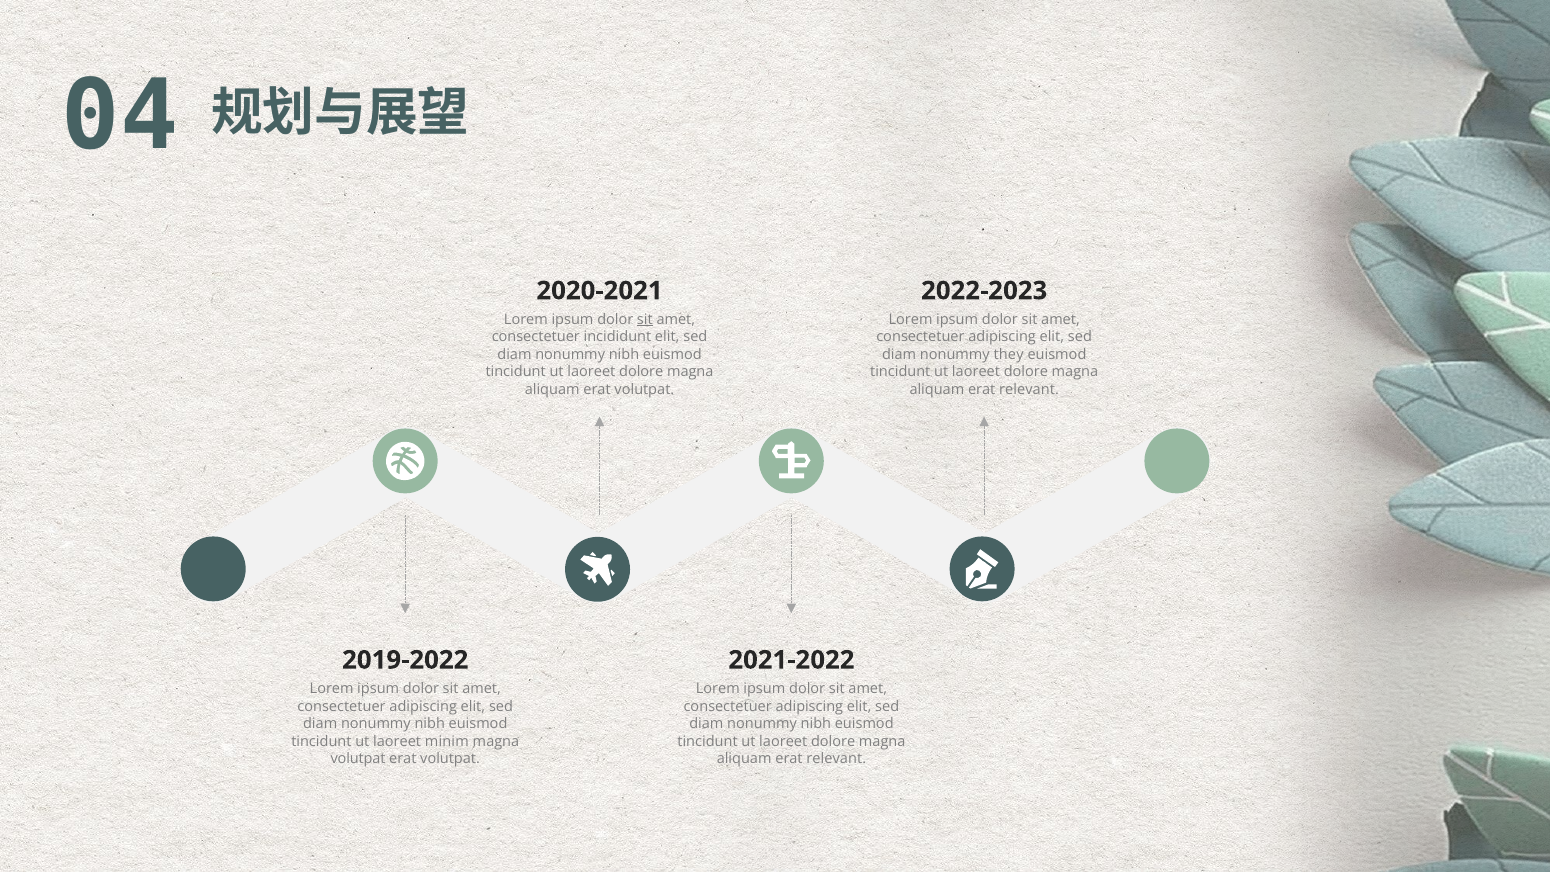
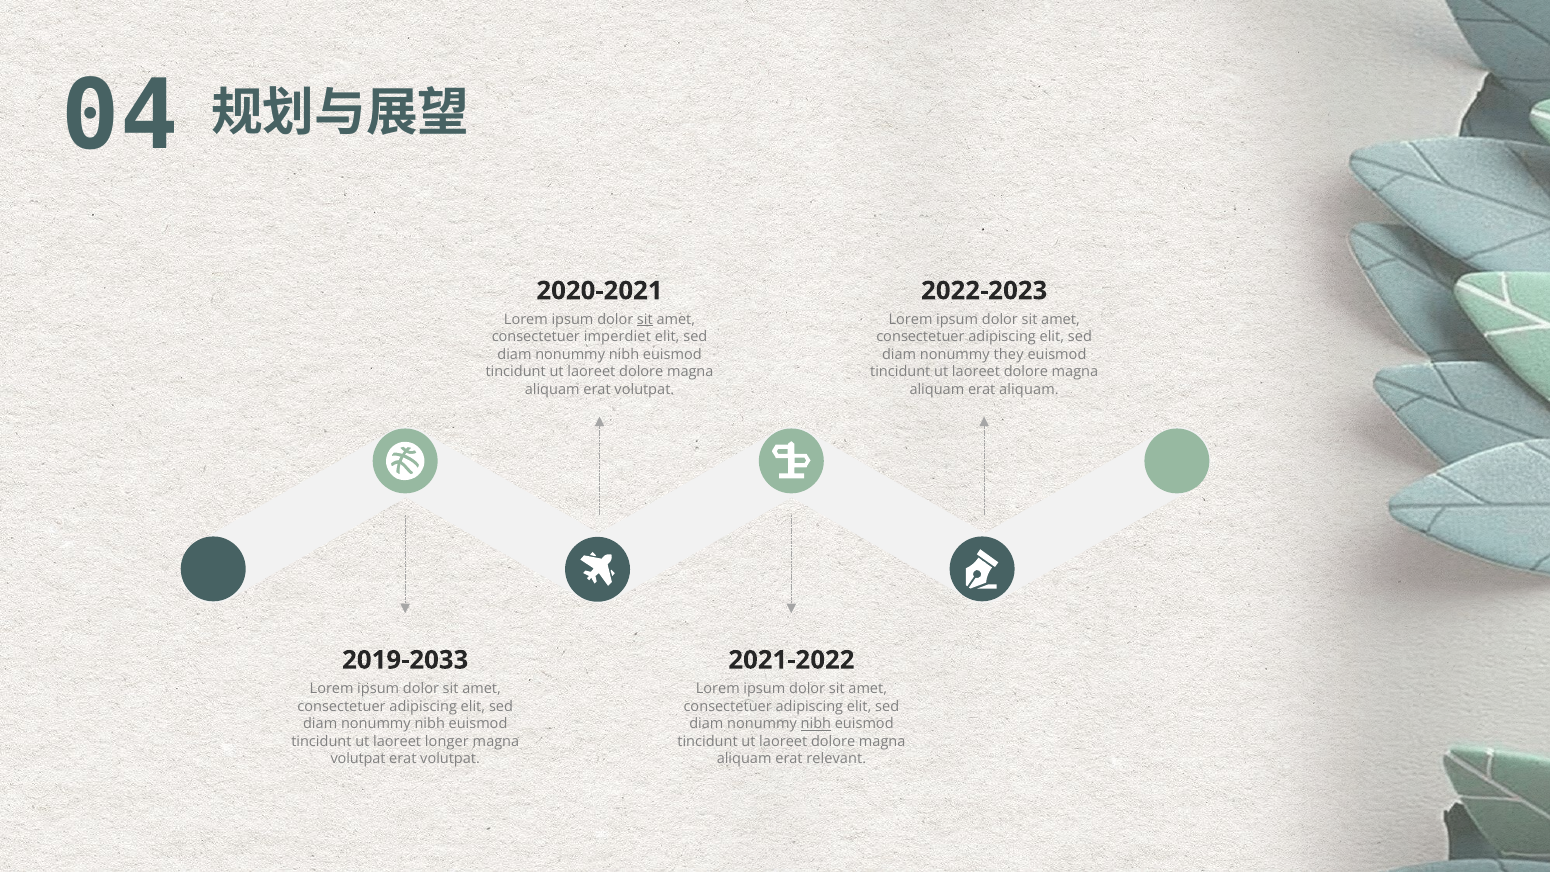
incididunt: incididunt -> imperdiet
relevant at (1029, 390): relevant -> aliquam
2019-2022: 2019-2022 -> 2019-2033
nibh at (816, 724) underline: none -> present
minim: minim -> longer
